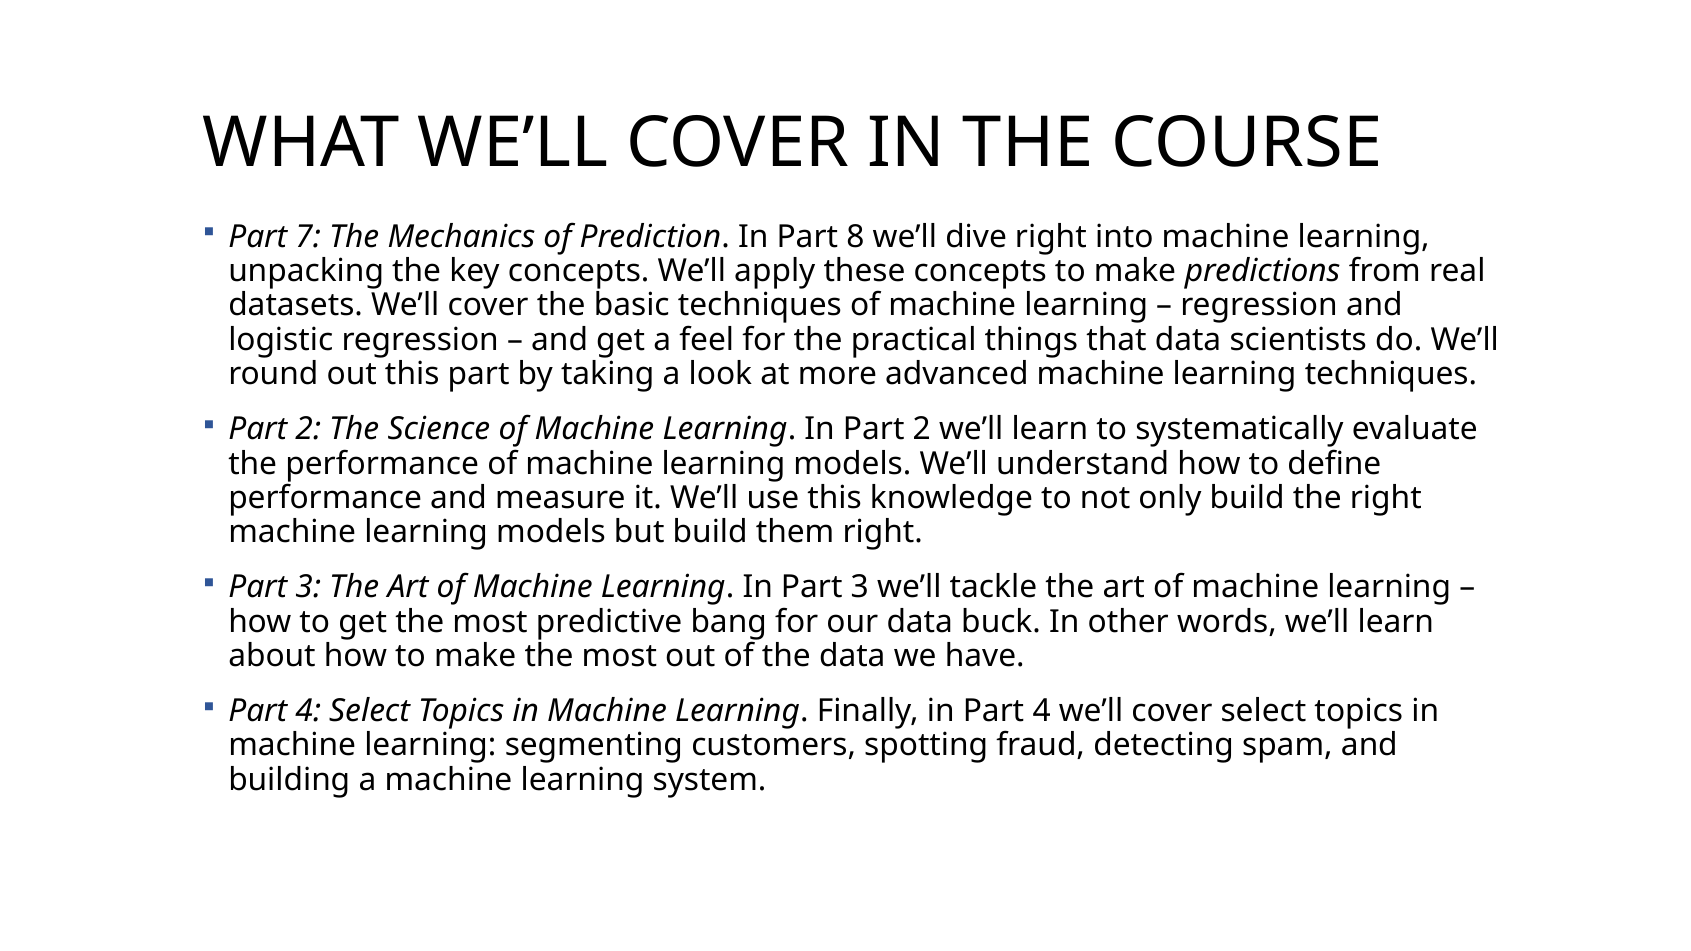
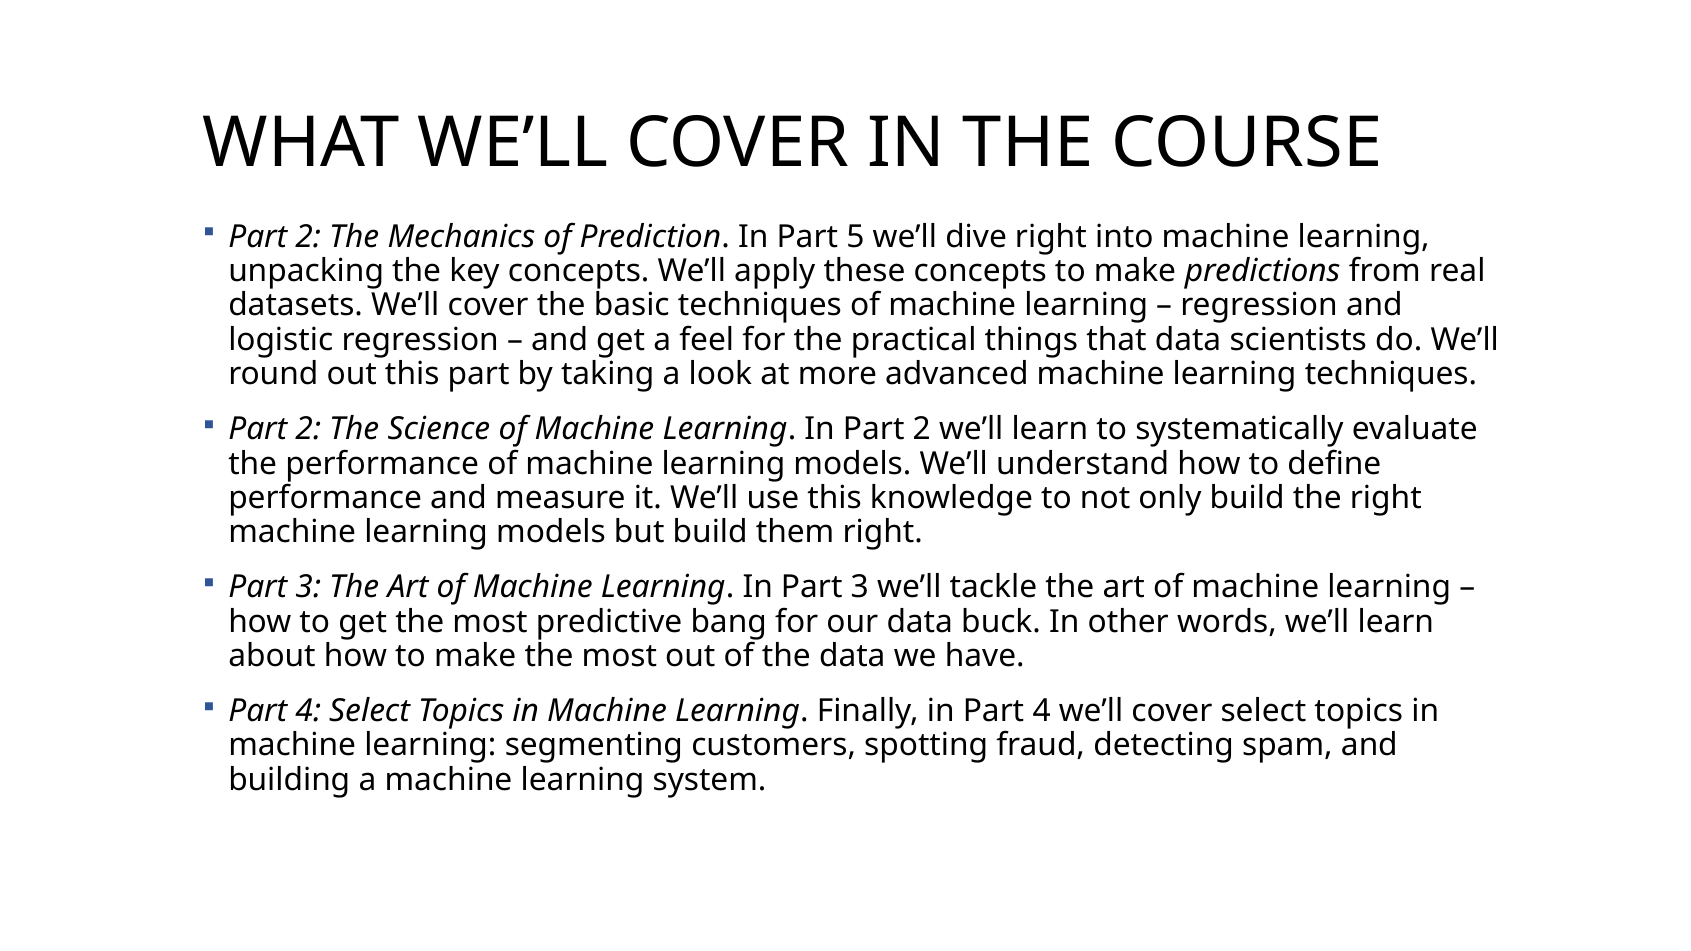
7 at (308, 237): 7 -> 2
8: 8 -> 5
